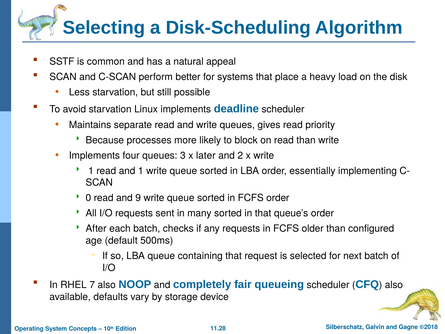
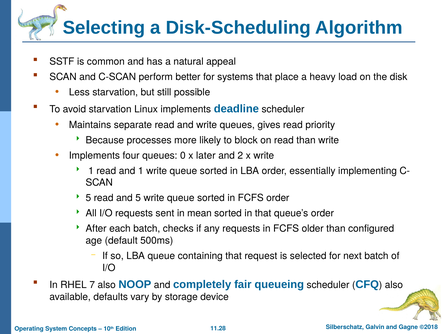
3: 3 -> 0
0 at (88, 198): 0 -> 5
and 9: 9 -> 5
many: many -> mean
